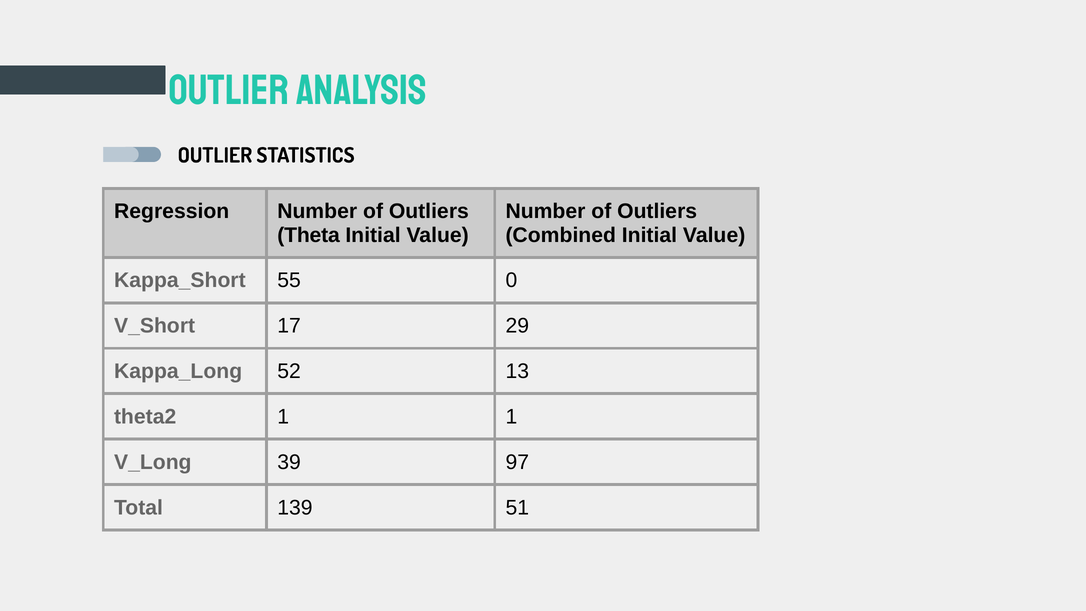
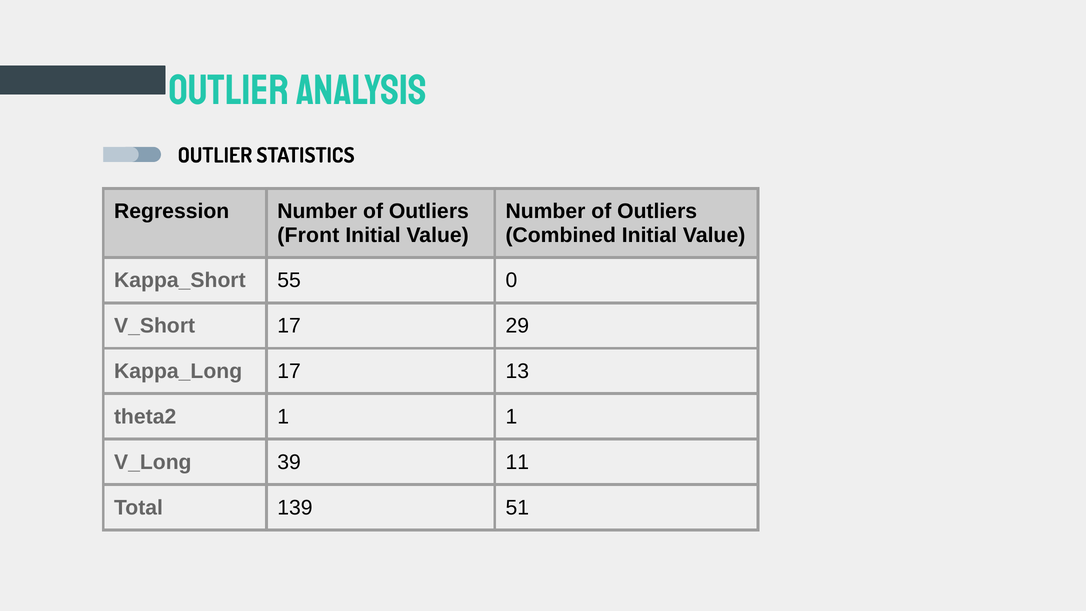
Theta: Theta -> Front
52 at (289, 371): 52 -> 17
97: 97 -> 11
